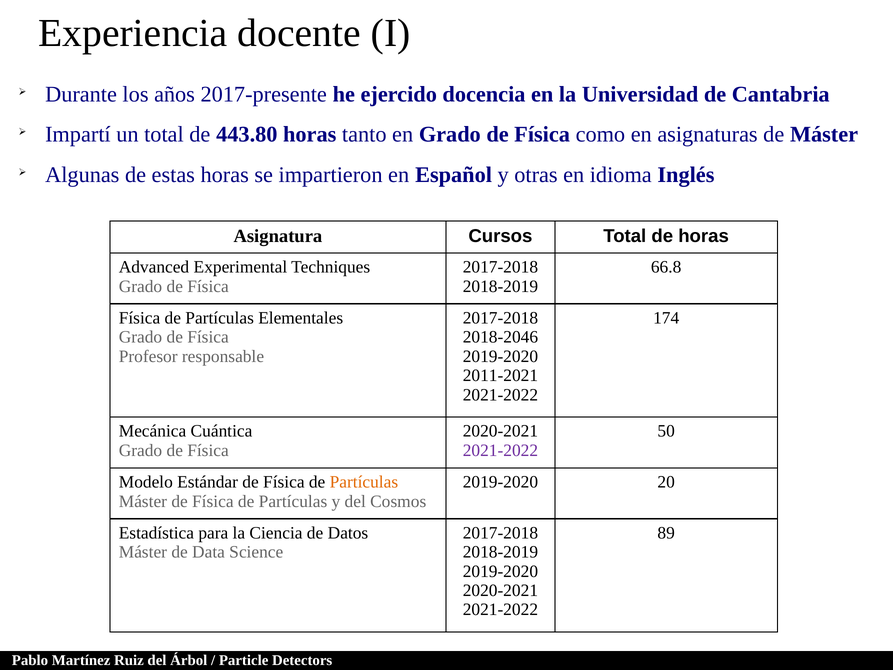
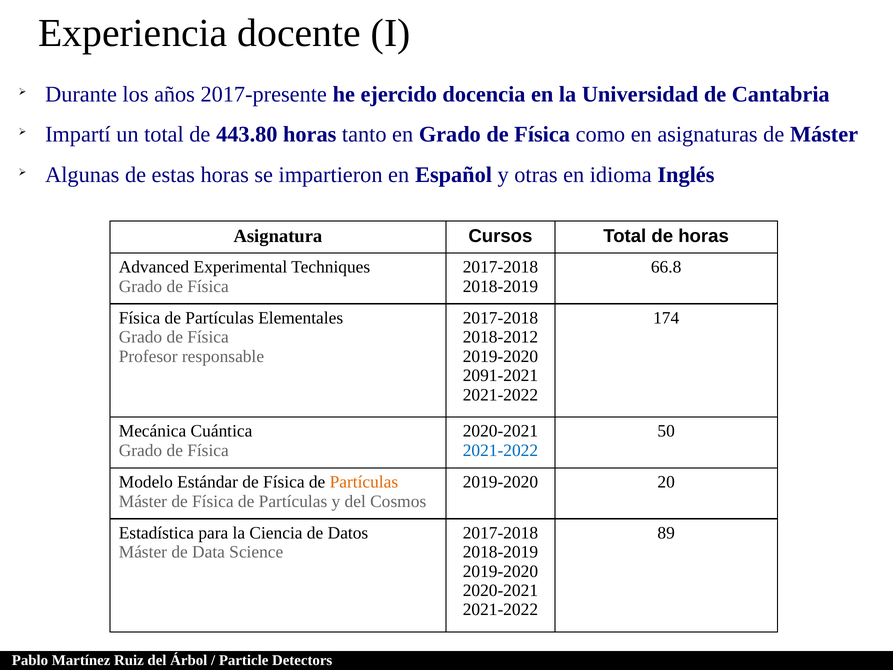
2018-2046: 2018-2046 -> 2018-2012
2011-2021: 2011-2021 -> 2091-2021
2021-2022 at (500, 450) colour: purple -> blue
